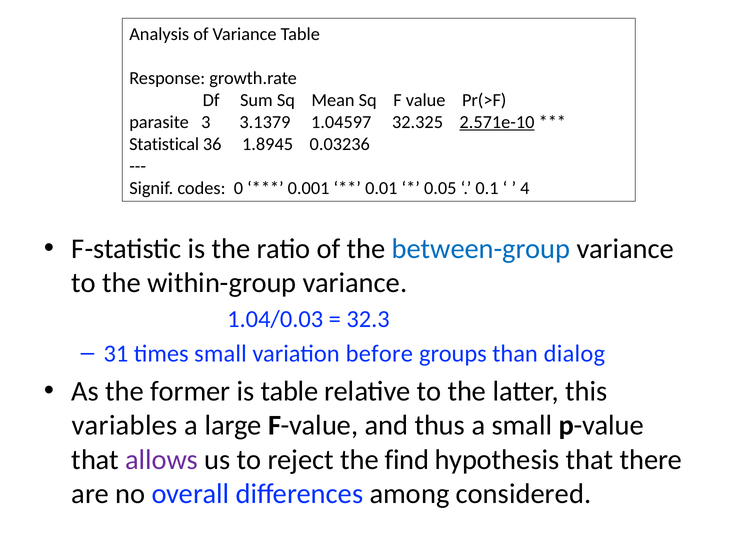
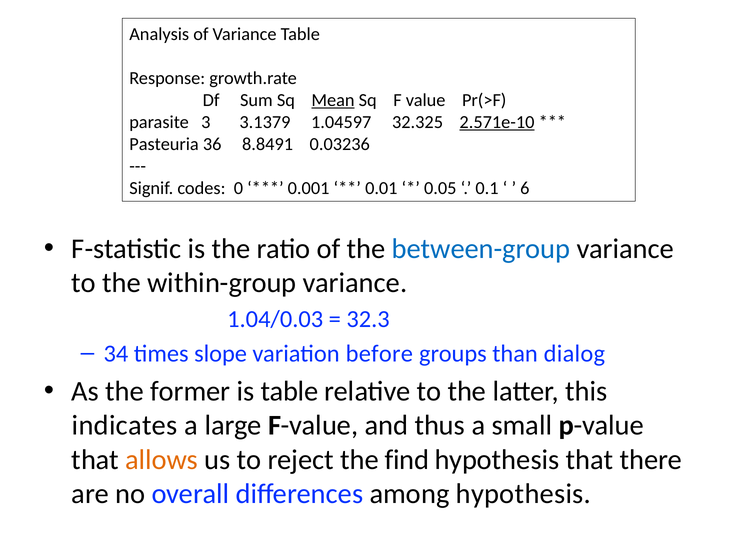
Mean underline: none -> present
Statistical: Statistical -> Pasteuria
1.8945: 1.8945 -> 8.8491
4: 4 -> 6
31: 31 -> 34
times small: small -> slope
variables: variables -> indicates
allows colour: purple -> orange
among considered: considered -> hypothesis
